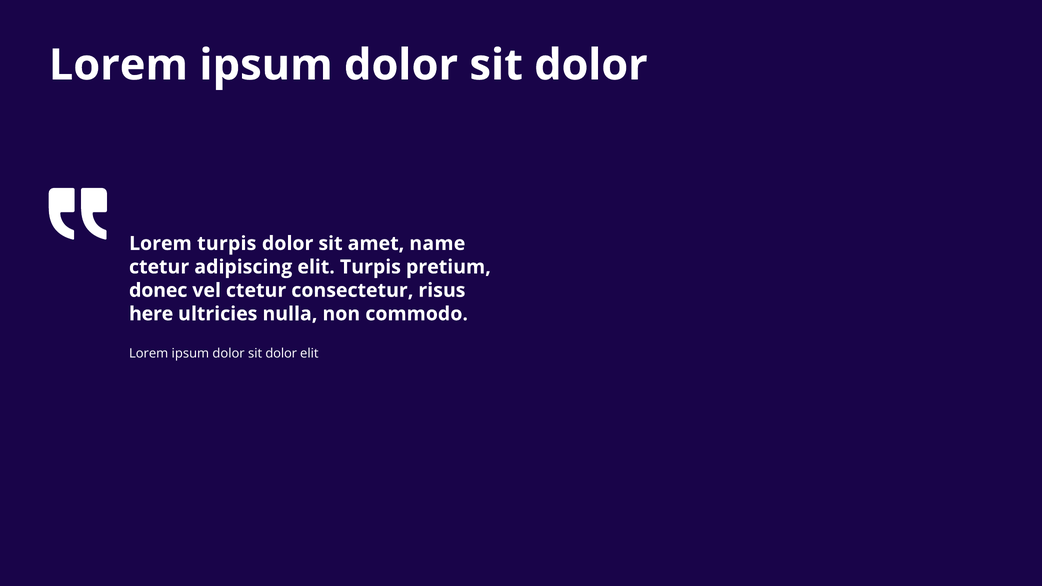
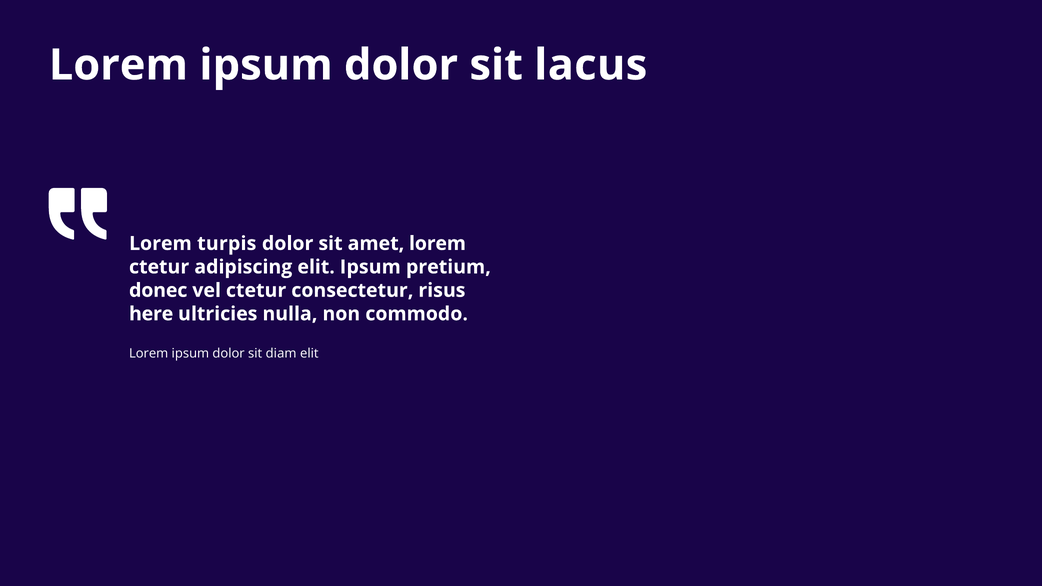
dolor at (591, 65): dolor -> lacus
amet name: name -> lorem
elit Turpis: Turpis -> Ipsum
dolor at (281, 354): dolor -> diam
